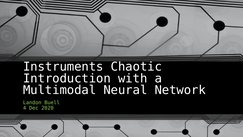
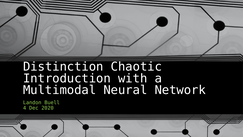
Instruments: Instruments -> Distinction
